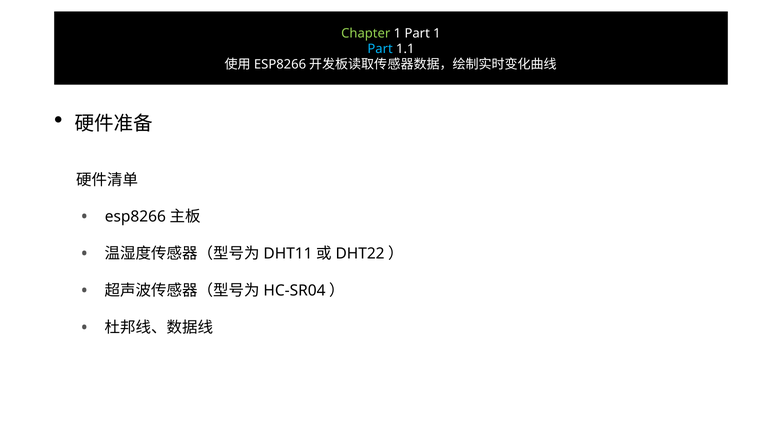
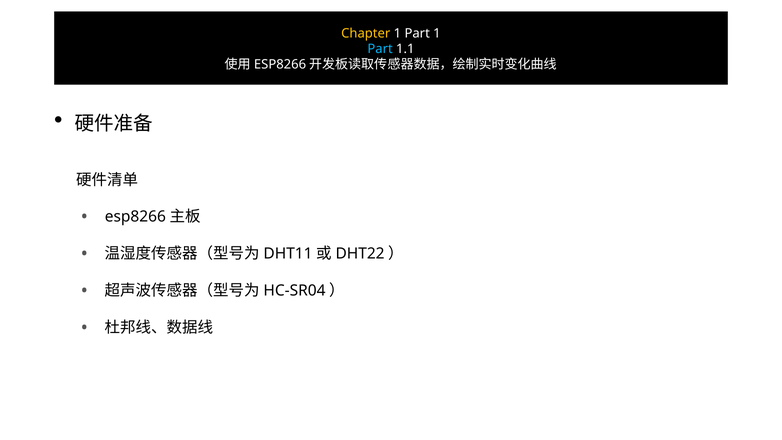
Chapter colour: light green -> yellow
